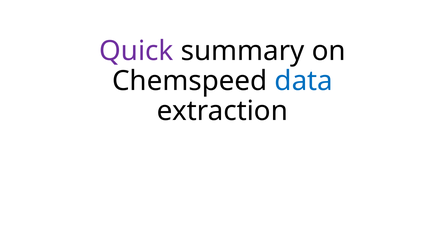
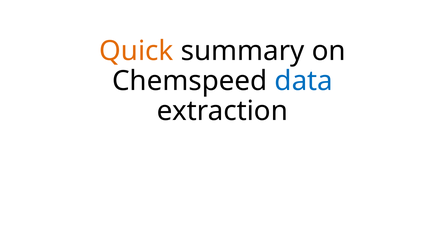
Quick colour: purple -> orange
